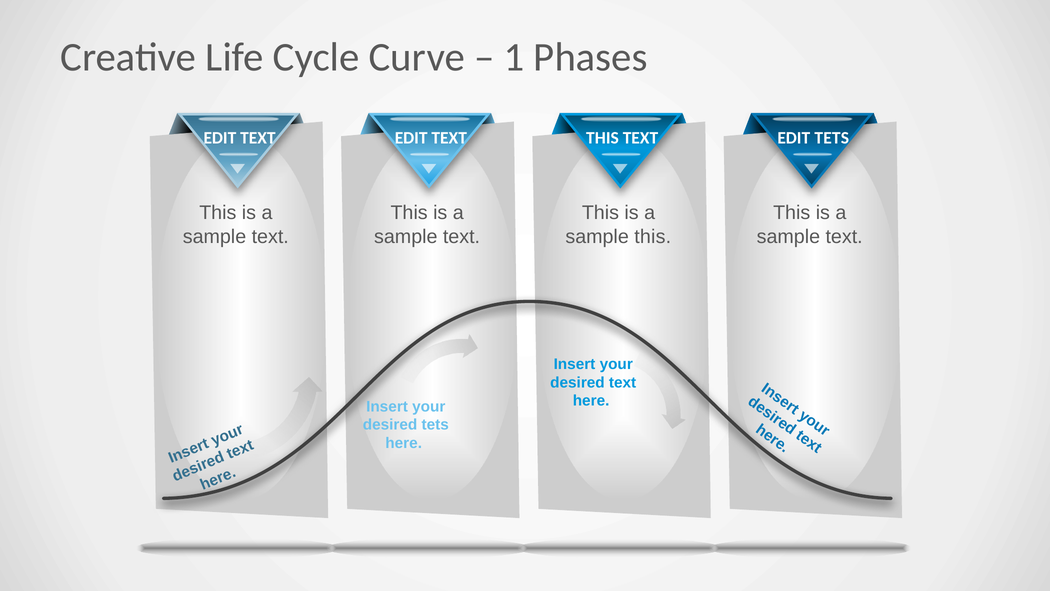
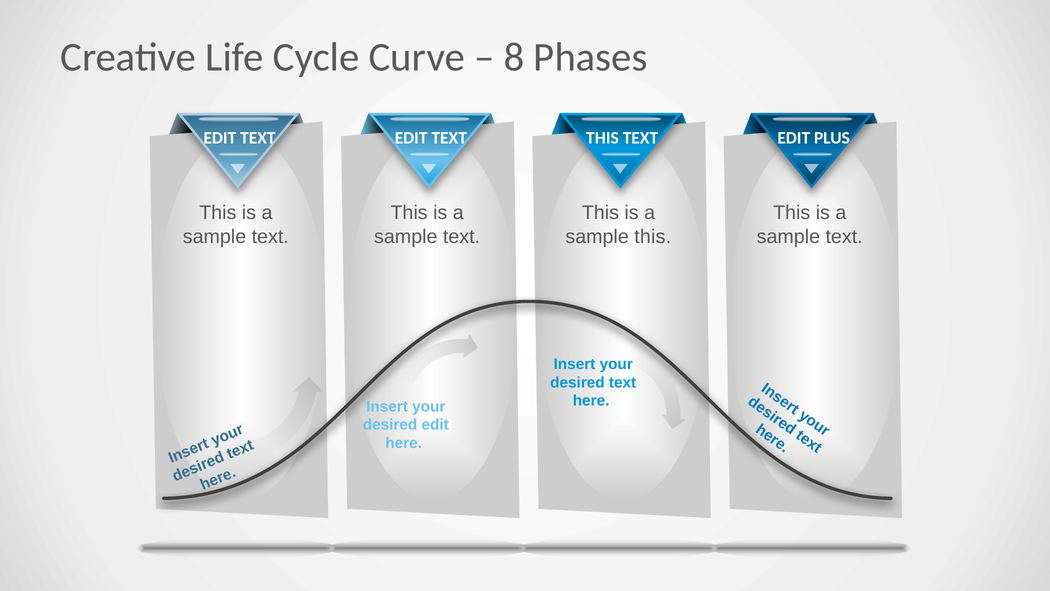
1: 1 -> 8
EDIT TETS: TETS -> PLUS
desired tets: tets -> edit
